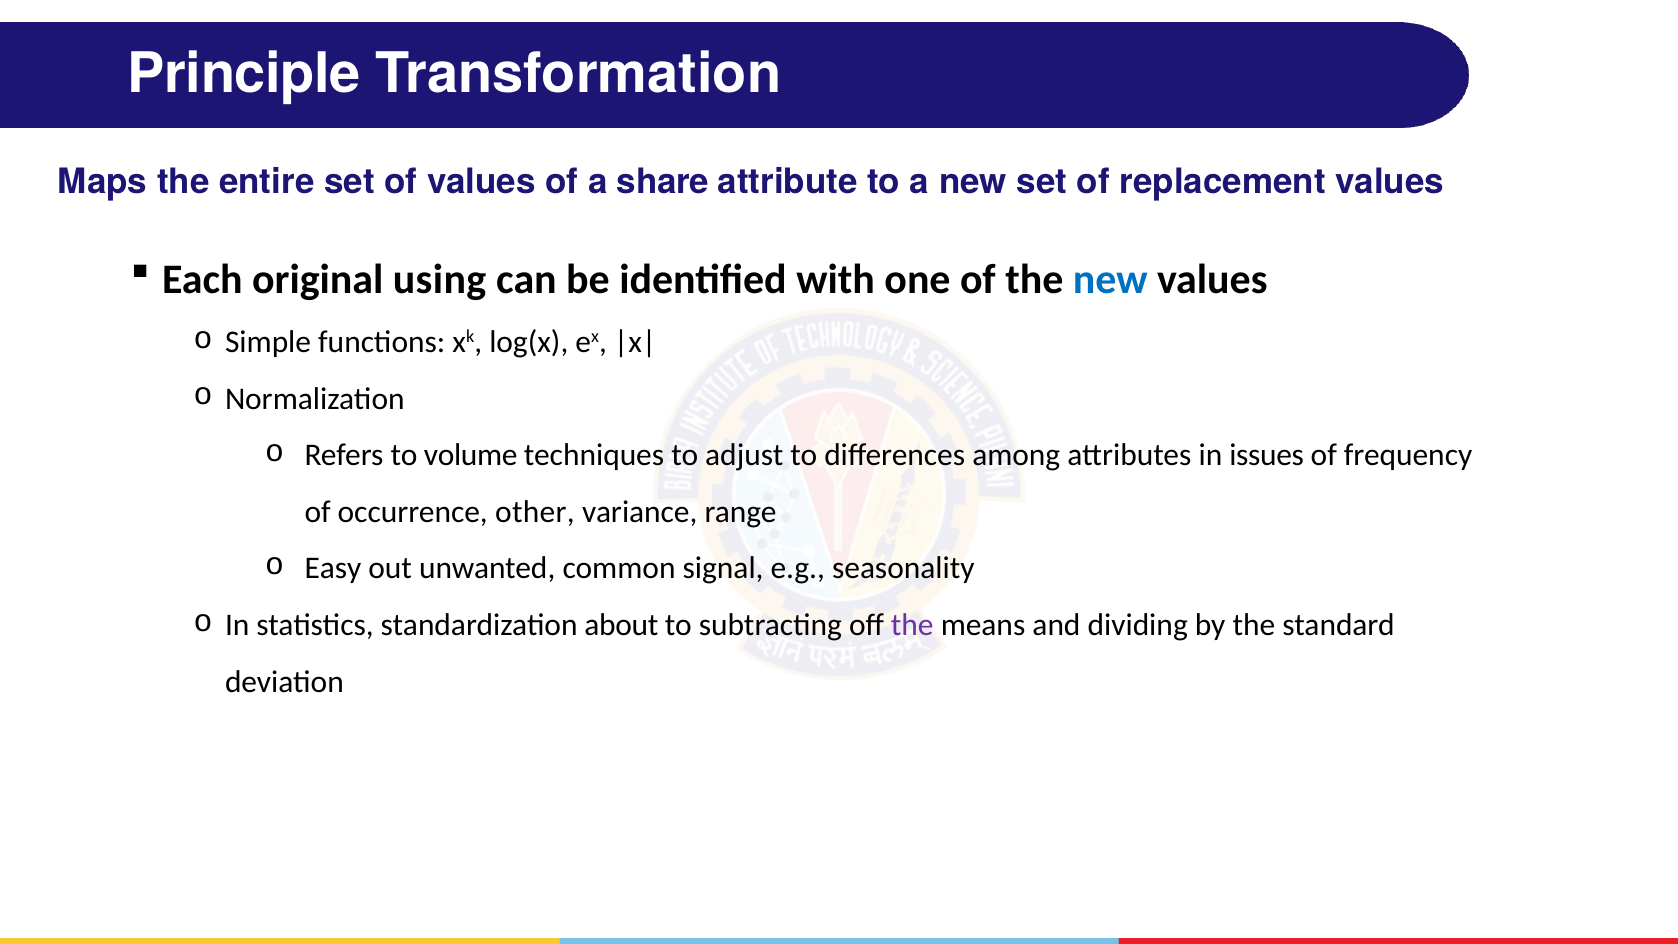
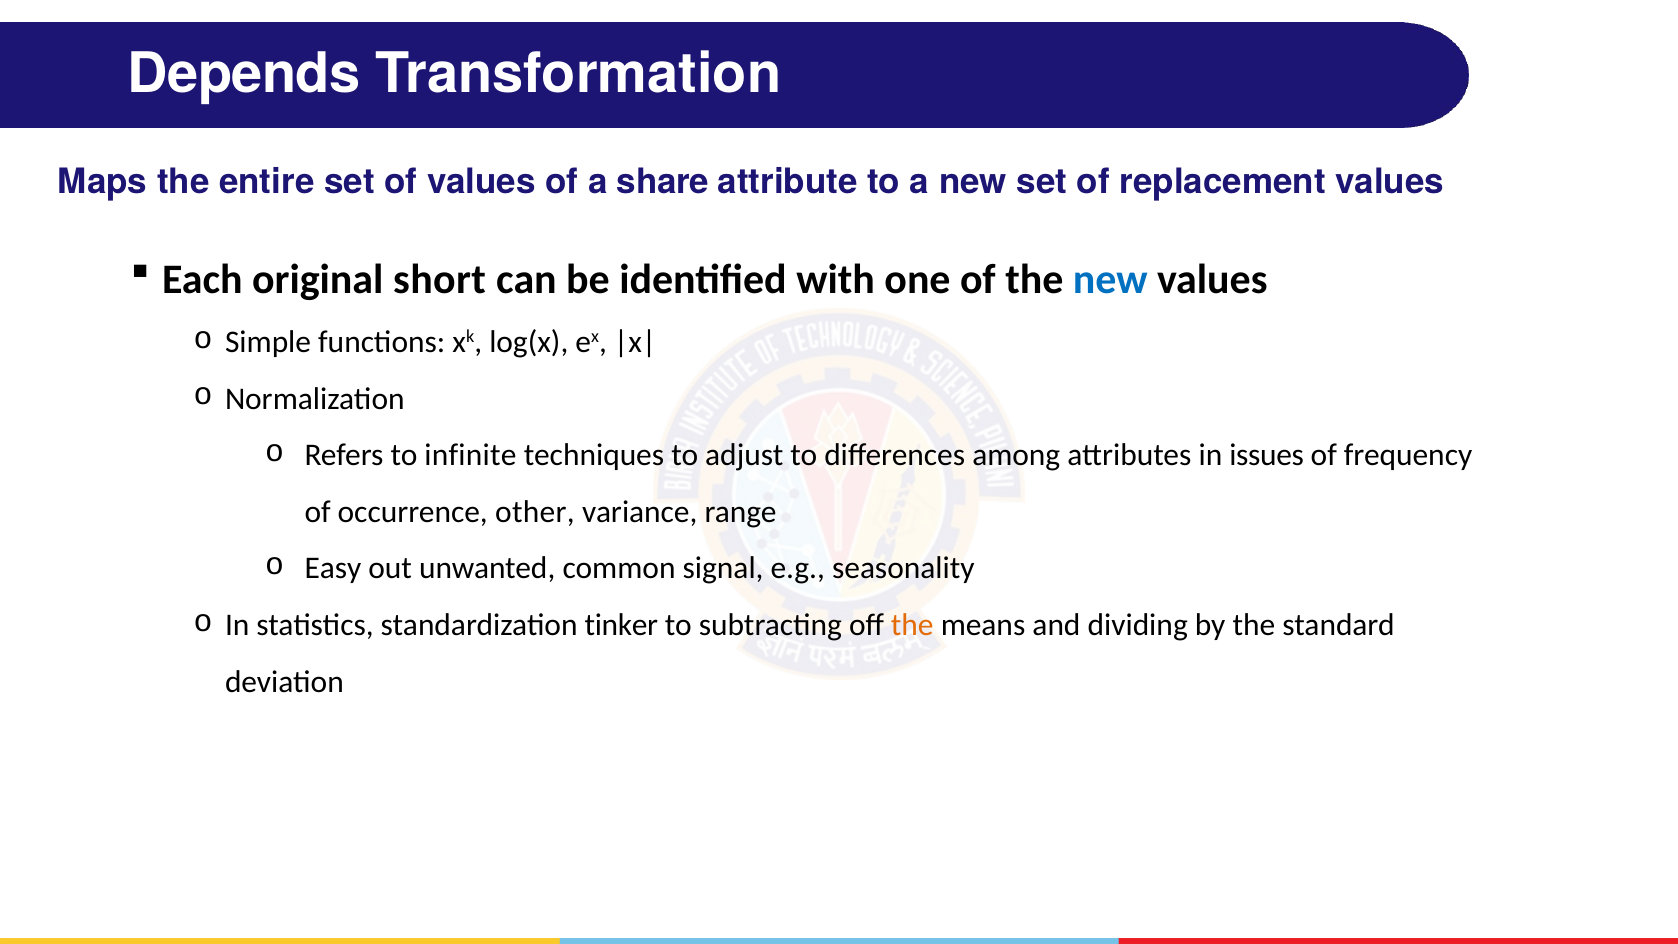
Principle: Principle -> Depends
using: using -> short
volume: volume -> infinite
about: about -> tinker
the at (912, 625) colour: purple -> orange
